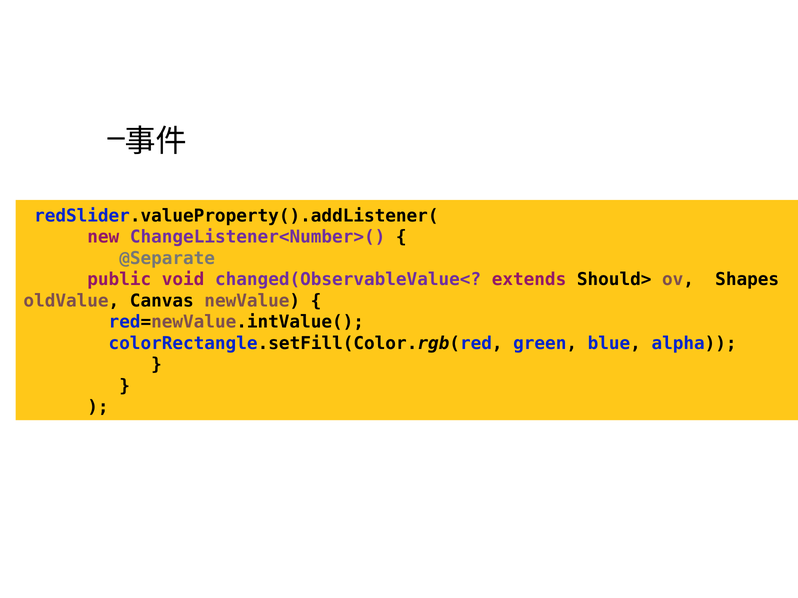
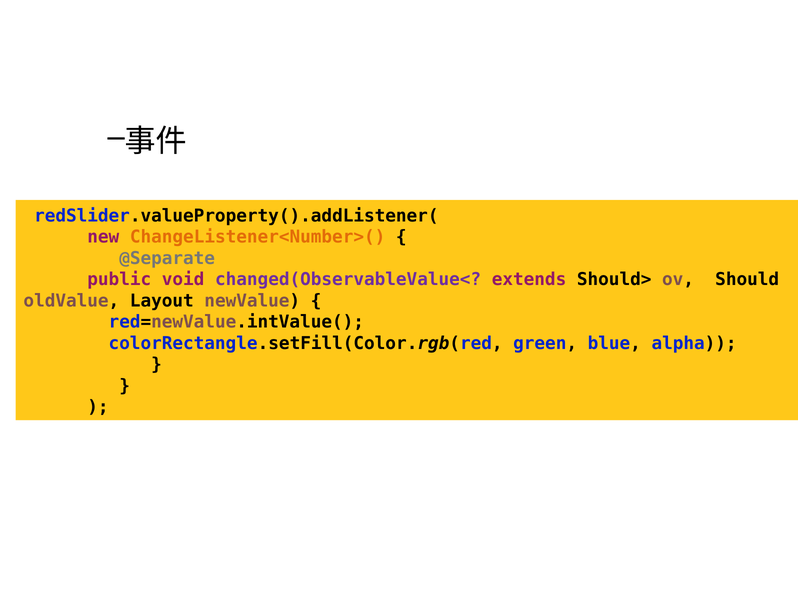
ChangeListener<Number>( colour: purple -> orange
Shapes: Shapes -> Should
Canvas: Canvas -> Layout
